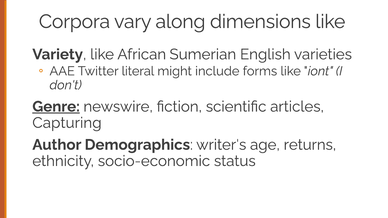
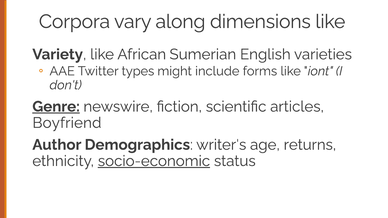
literal: literal -> types
Capturing: Capturing -> Boyfriend
socio-economic underline: none -> present
